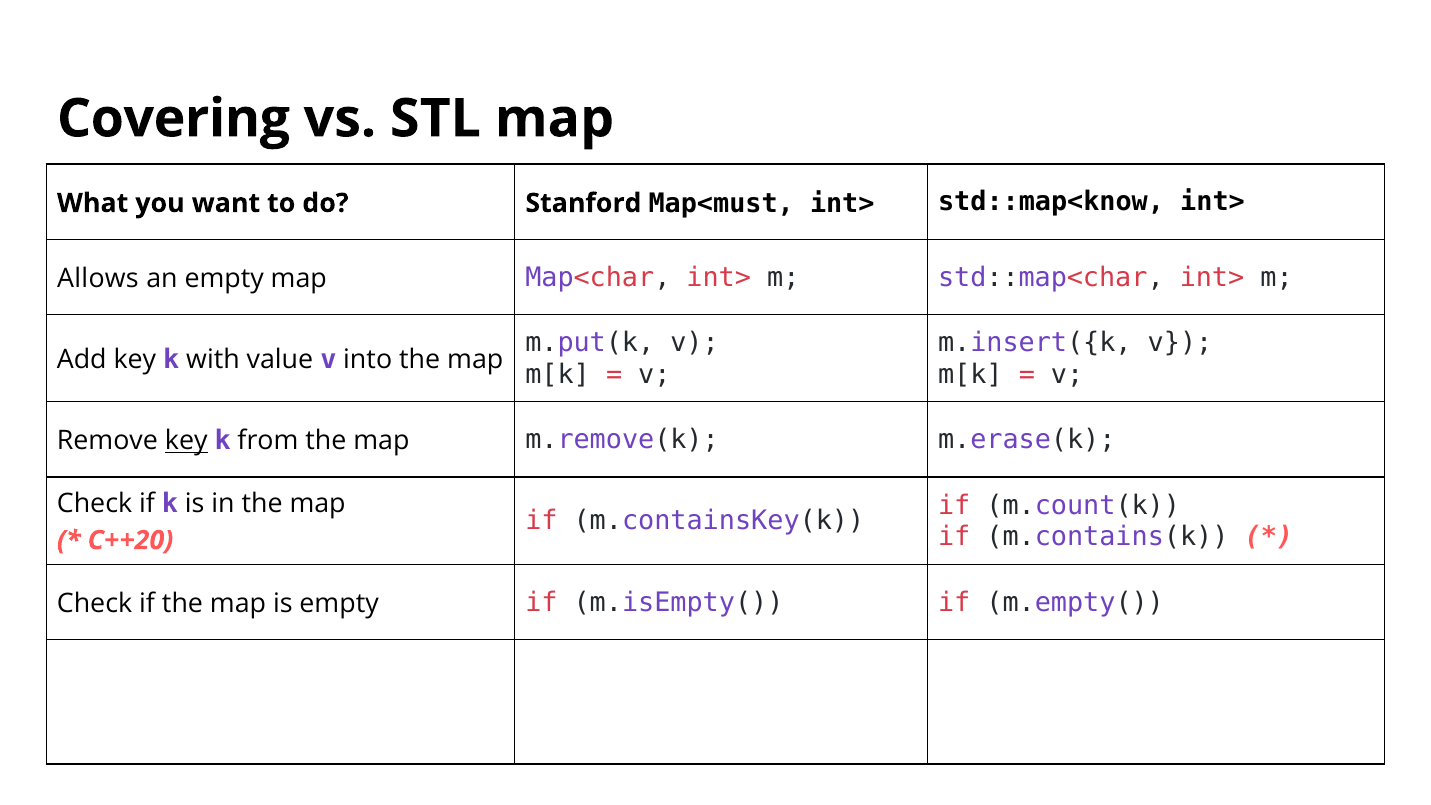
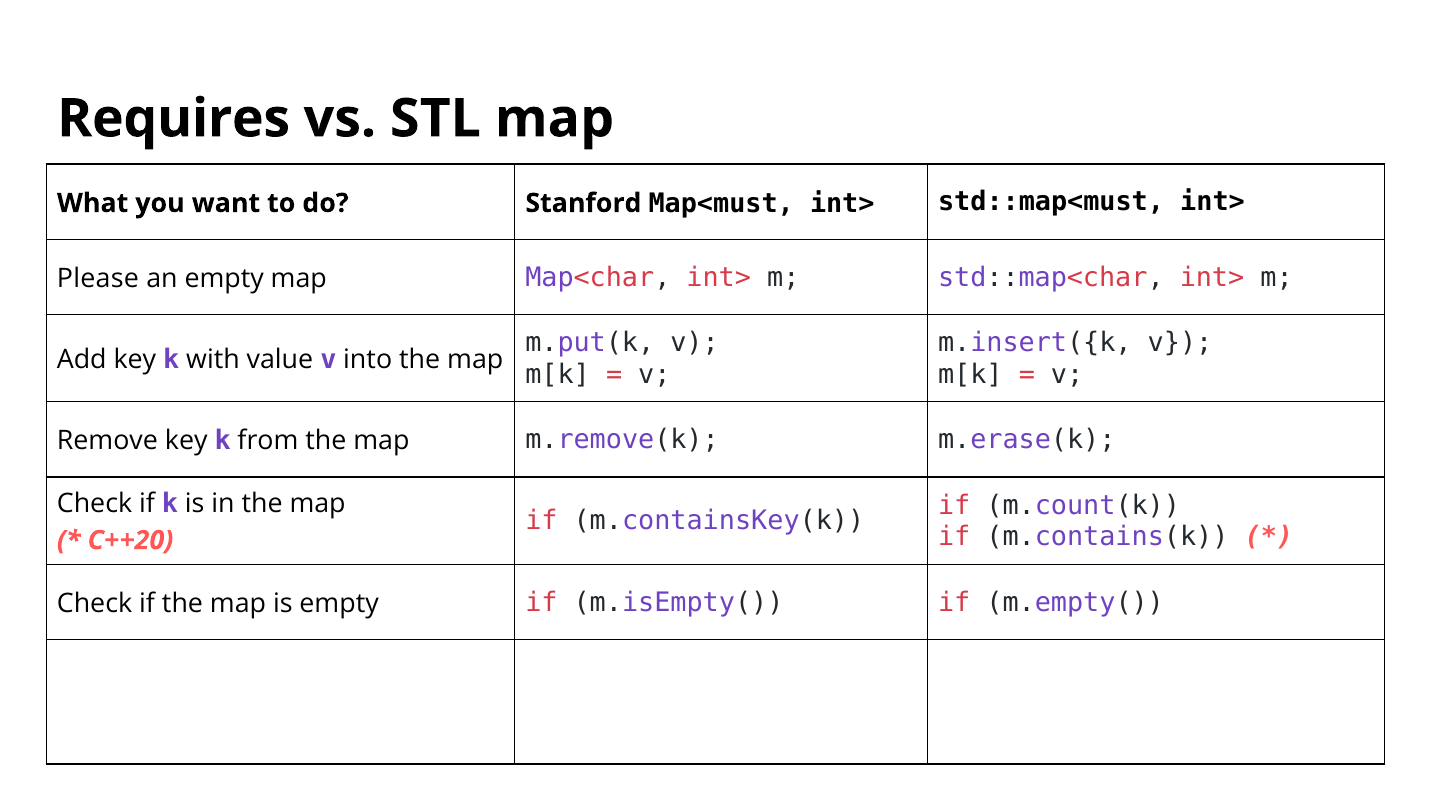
Covering: Covering -> Requires
std::map<know: std::map<know -> std::map<must
Allows: Allows -> Please
key at (186, 441) underline: present -> none
